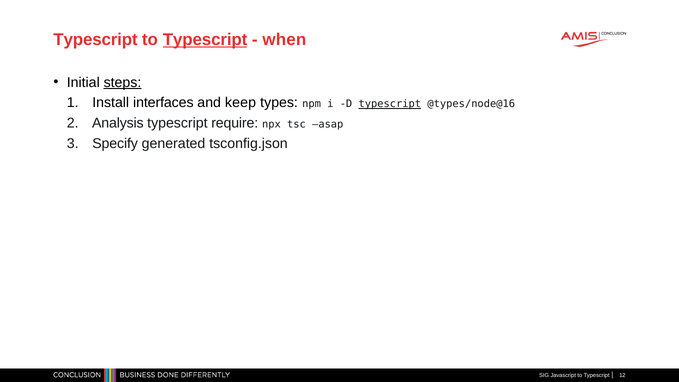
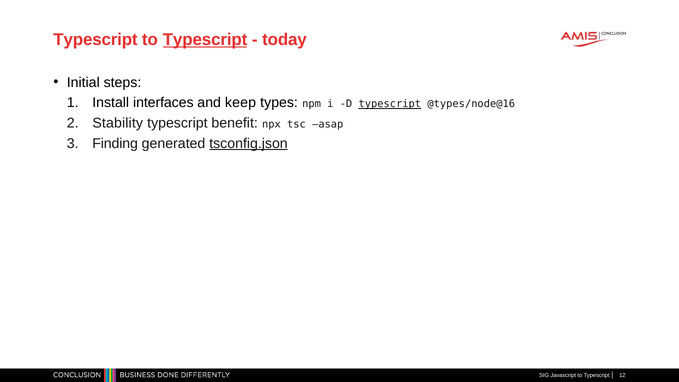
when: when -> today
steps underline: present -> none
Analysis: Analysis -> Stability
require: require -> benefit
Specify: Specify -> Finding
tsconfig.json underline: none -> present
